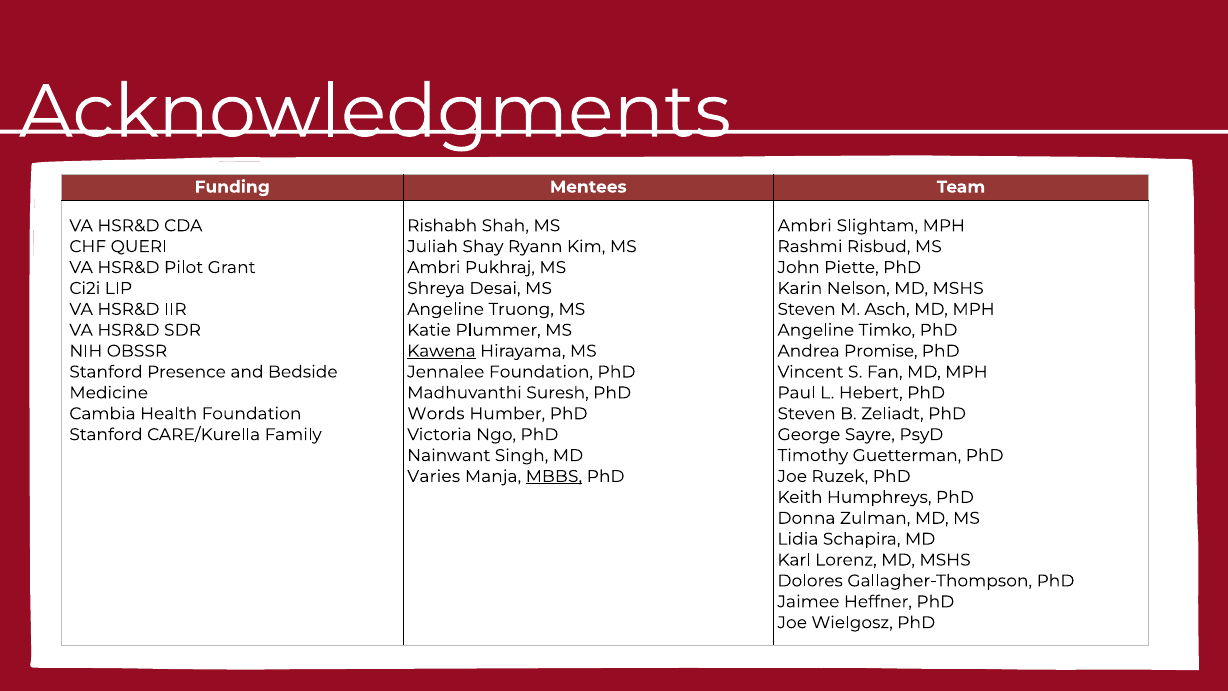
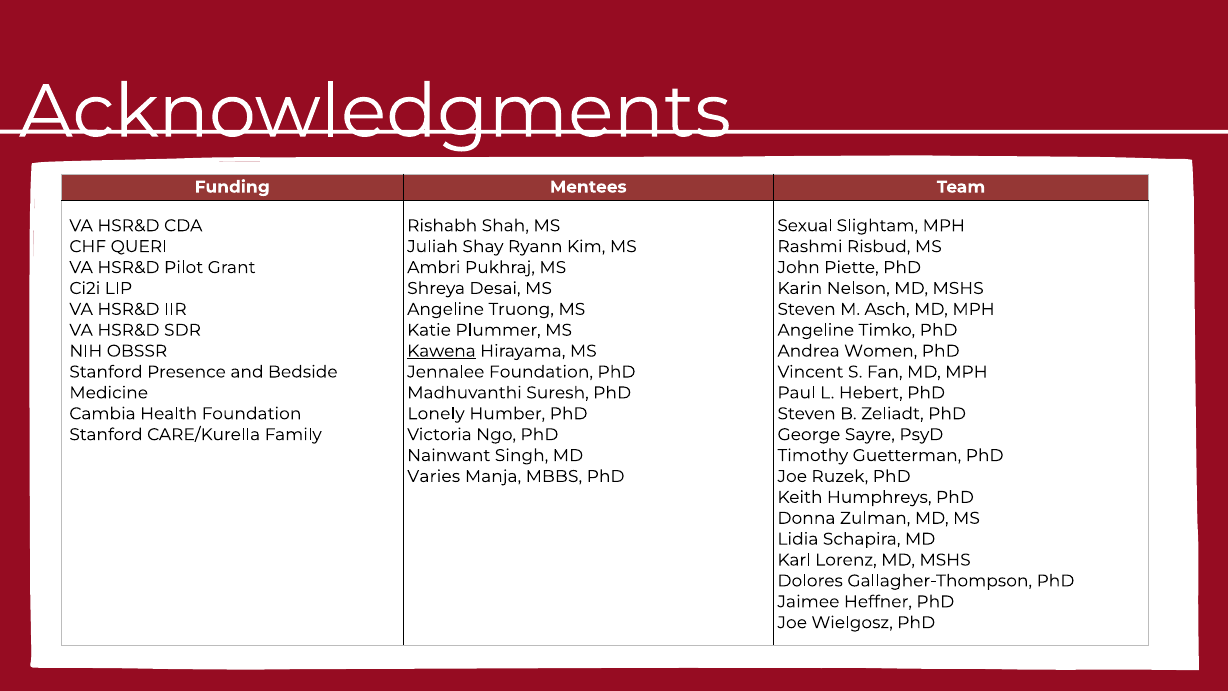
Ambri at (805, 226): Ambri -> Sexual
Promise: Promise -> Women
Words: Words -> Lonely
MBBS underline: present -> none
